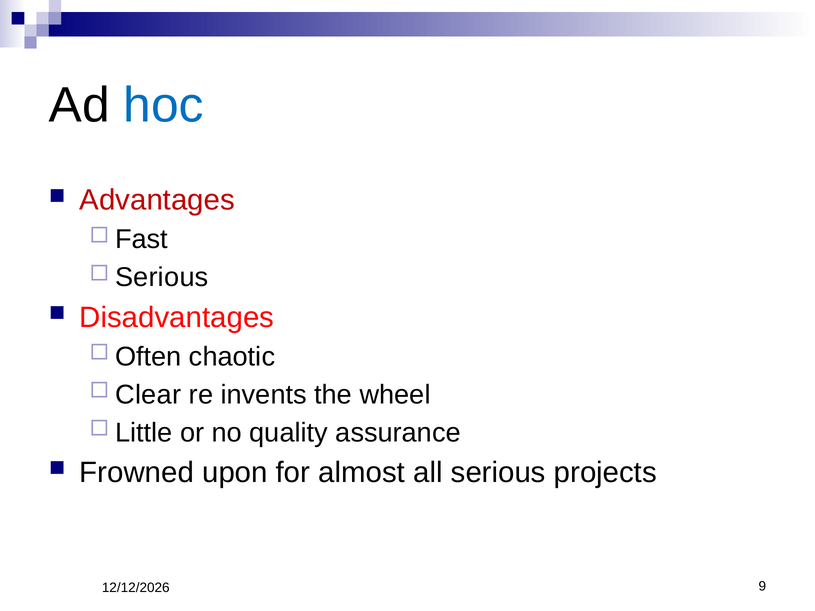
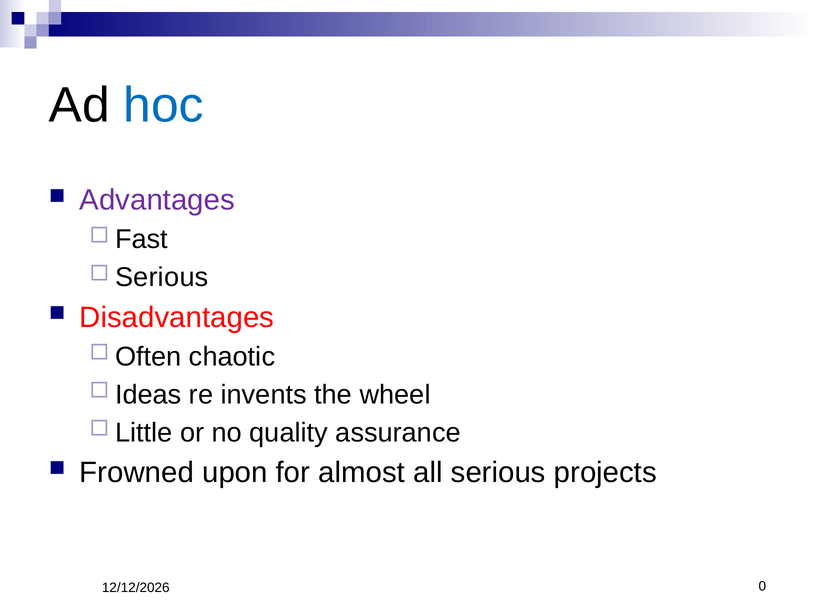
Advantages colour: red -> purple
Clear: Clear -> Ideas
9: 9 -> 0
